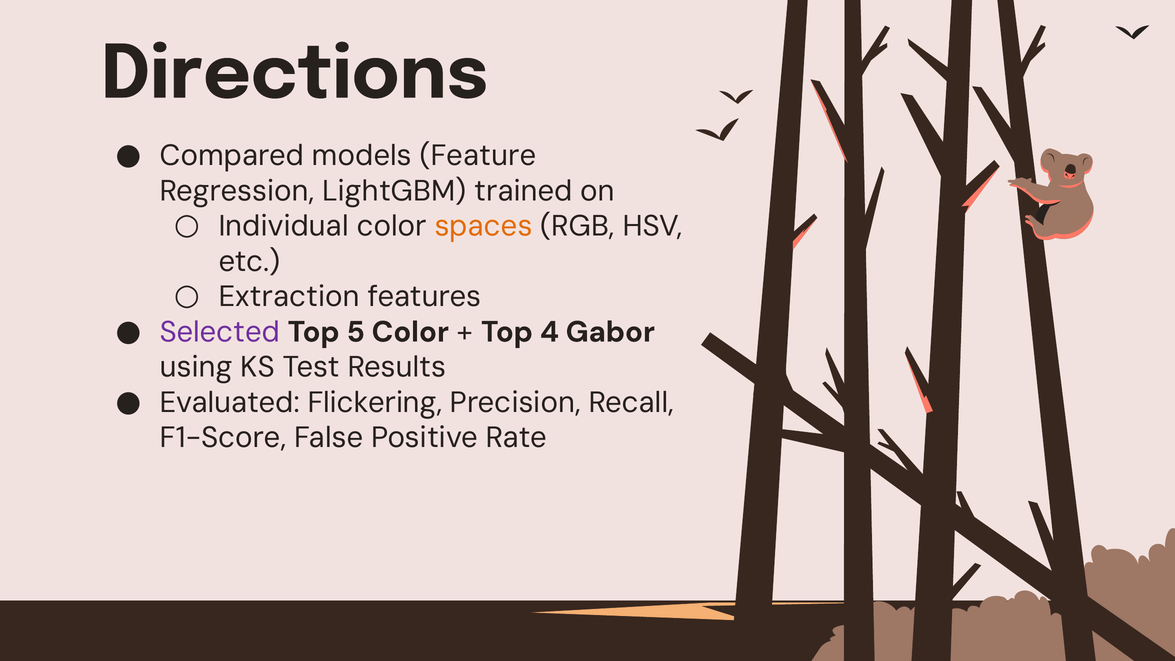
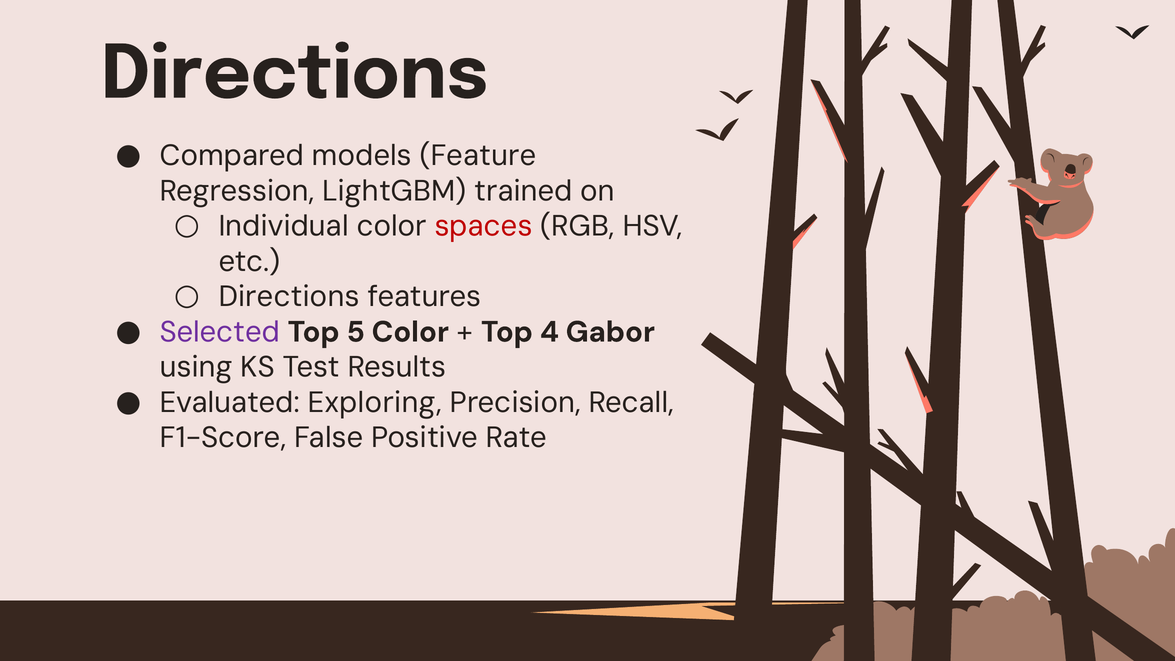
spaces colour: orange -> red
Extraction at (289, 297): Extraction -> Directions
Flickering: Flickering -> Exploring
